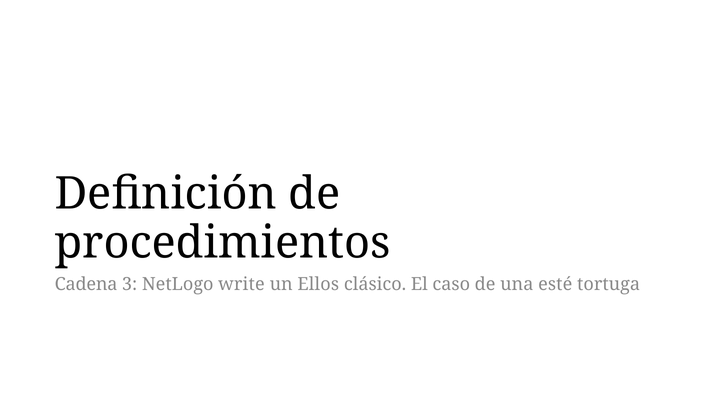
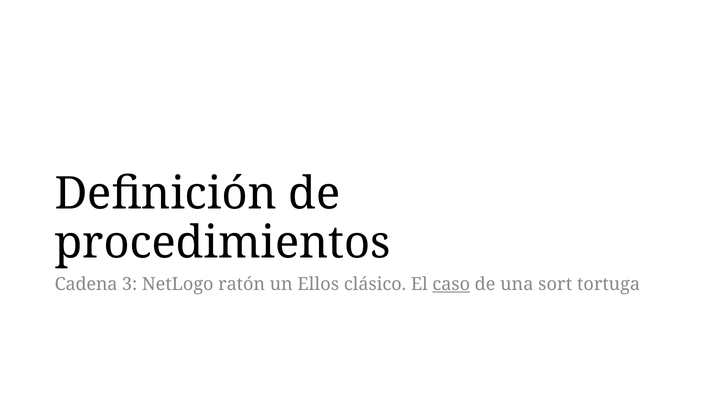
write: write -> ratón
caso underline: none -> present
esté: esté -> sort
